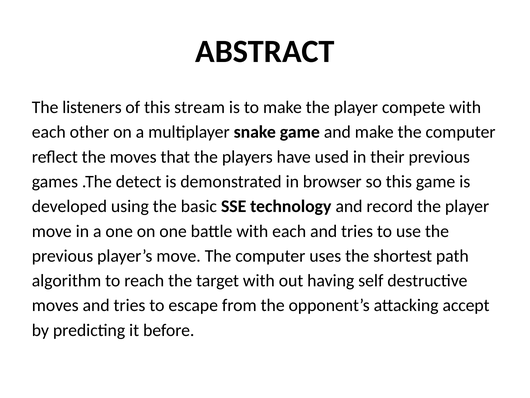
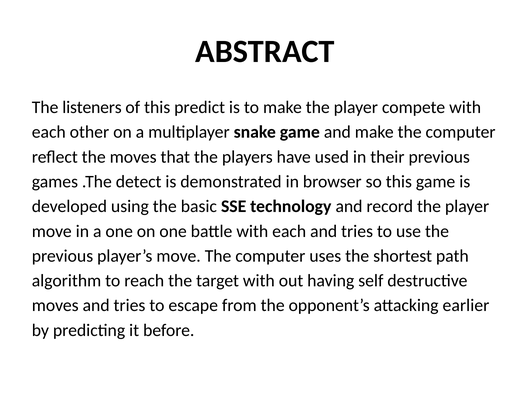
stream: stream -> predict
accept: accept -> earlier
